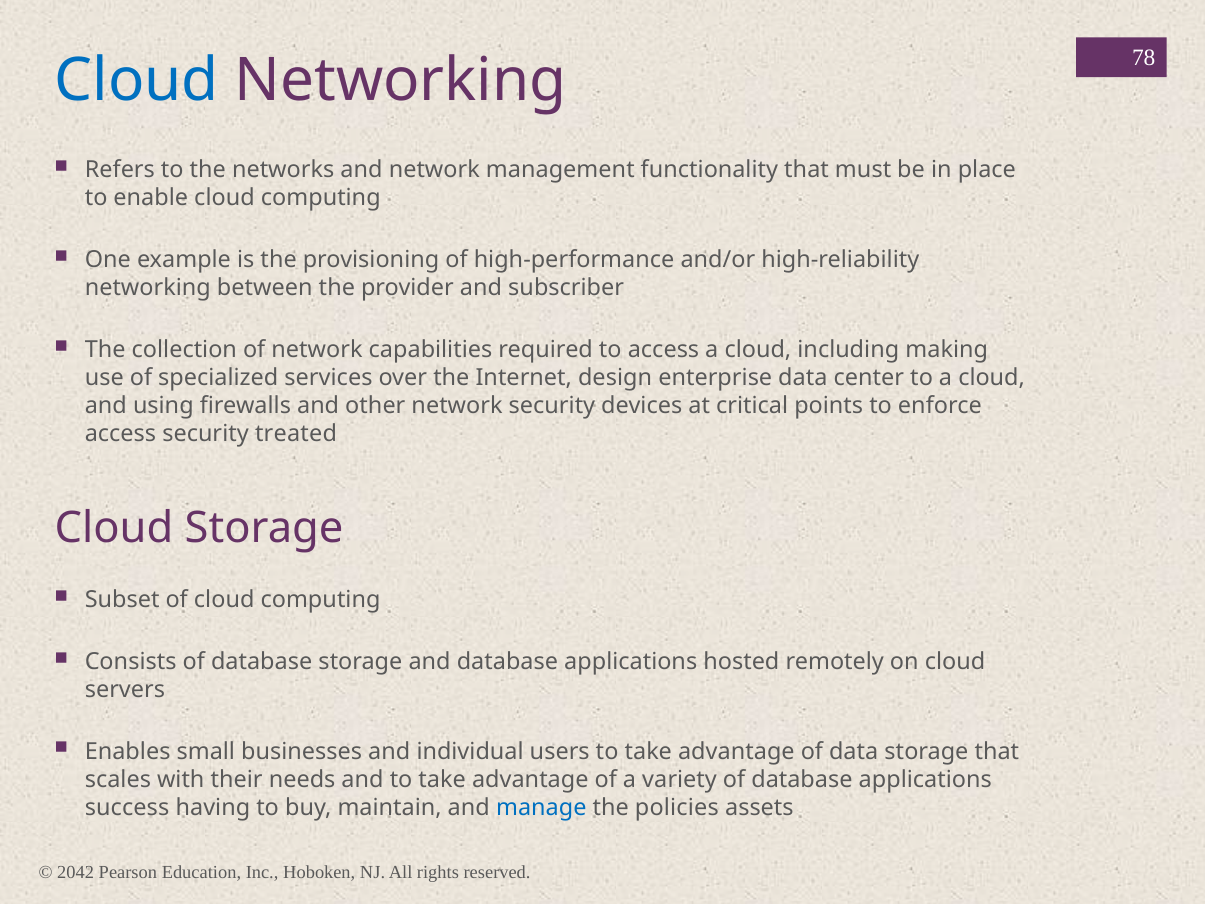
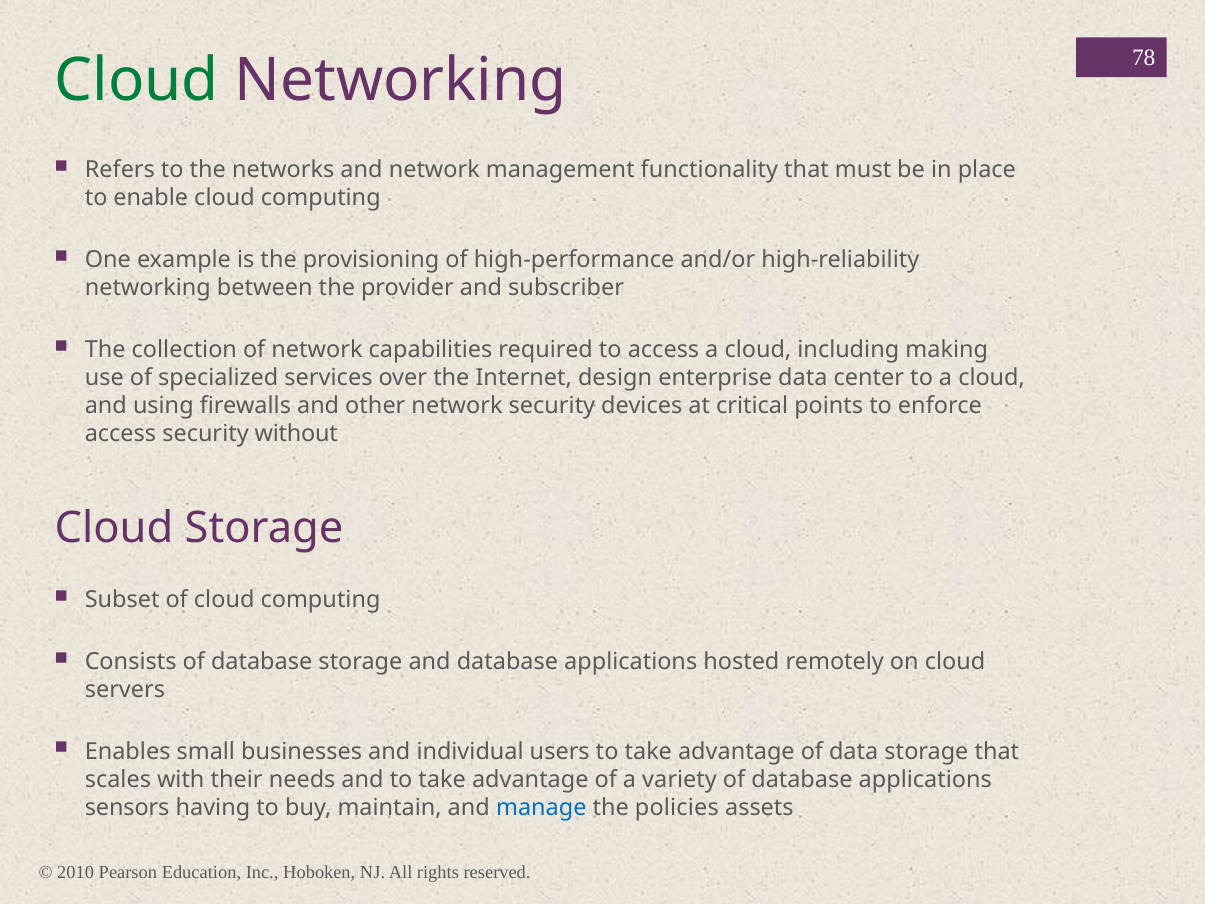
Cloud at (137, 81) colour: blue -> green
treated: treated -> without
success: success -> sensors
2042: 2042 -> 2010
